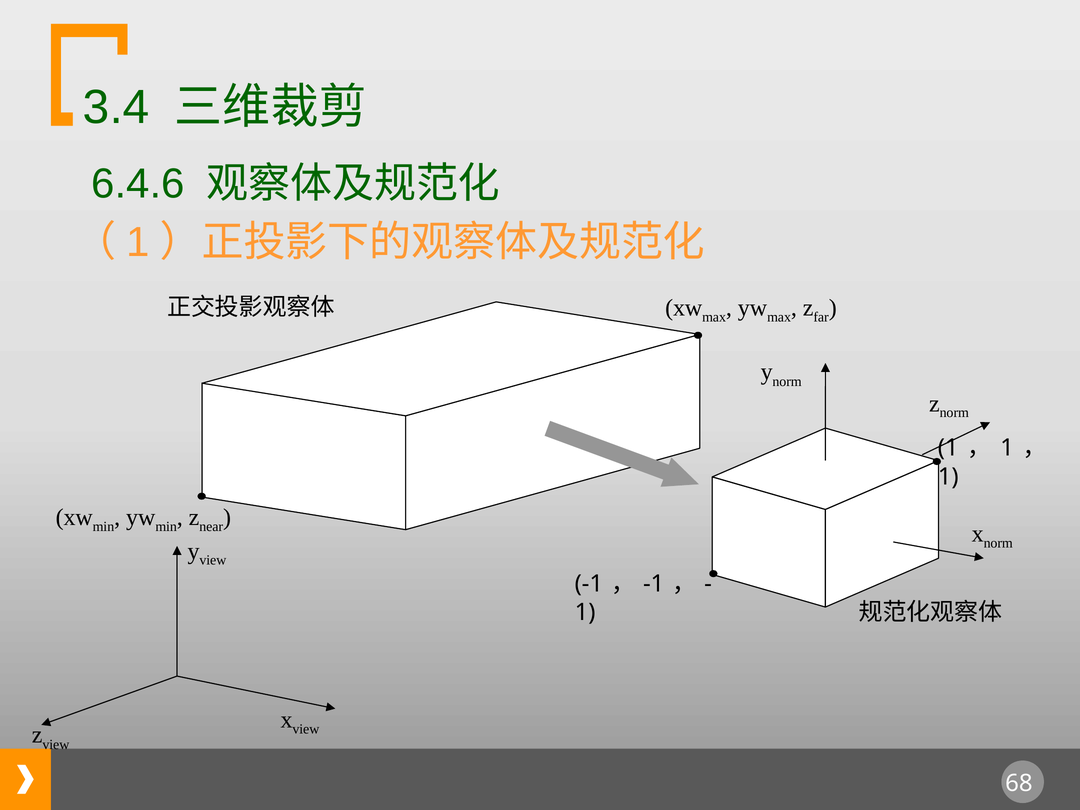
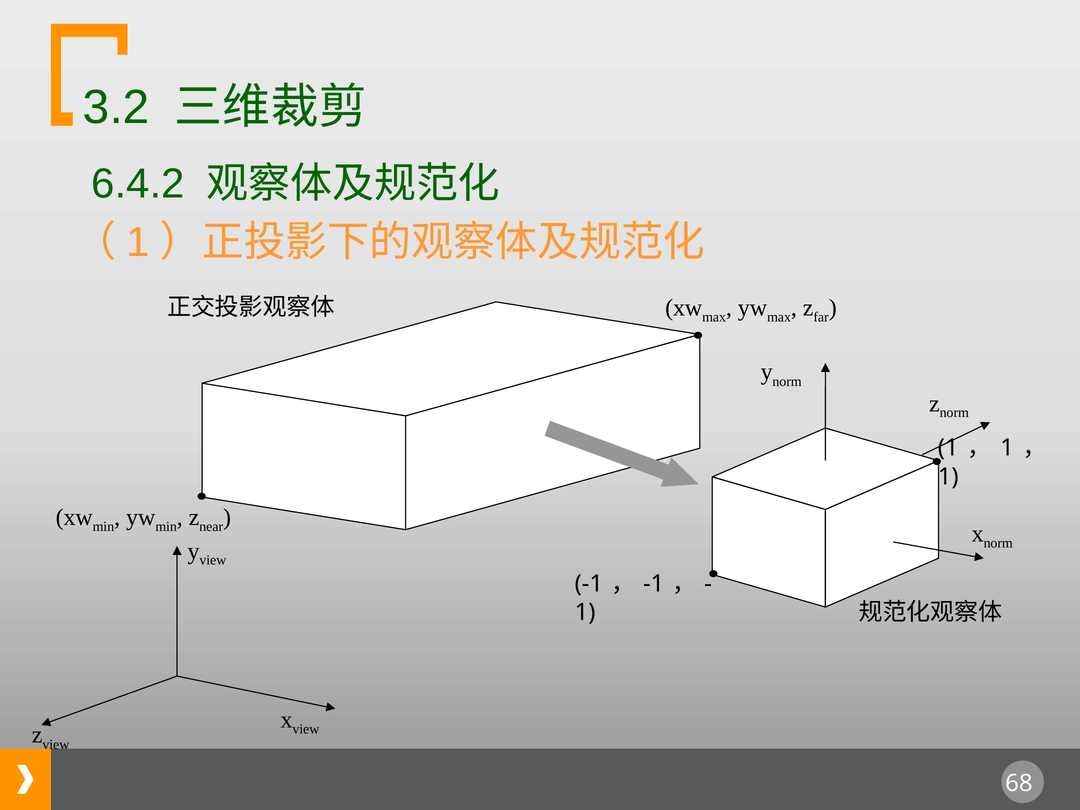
3.4: 3.4 -> 3.2
6.4.6: 6.4.6 -> 6.4.2
